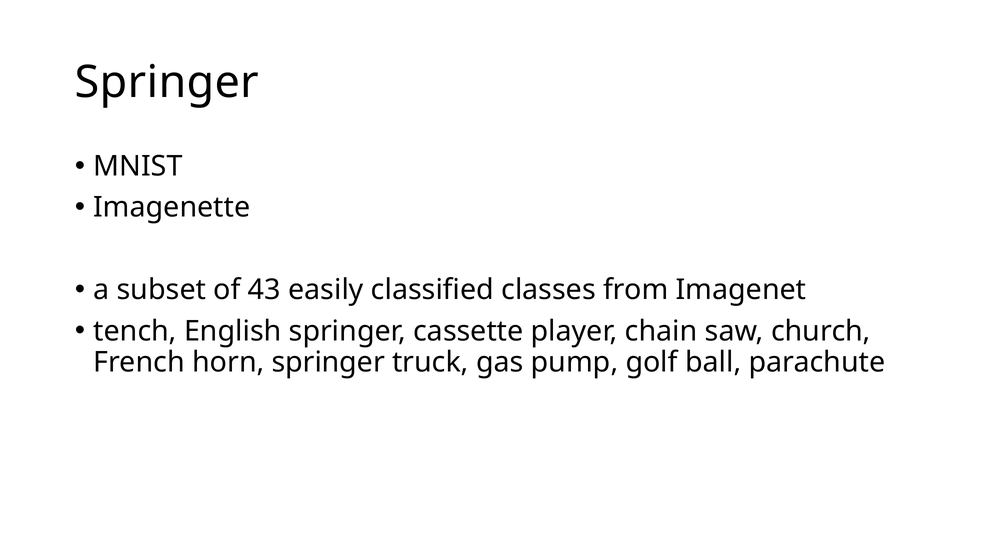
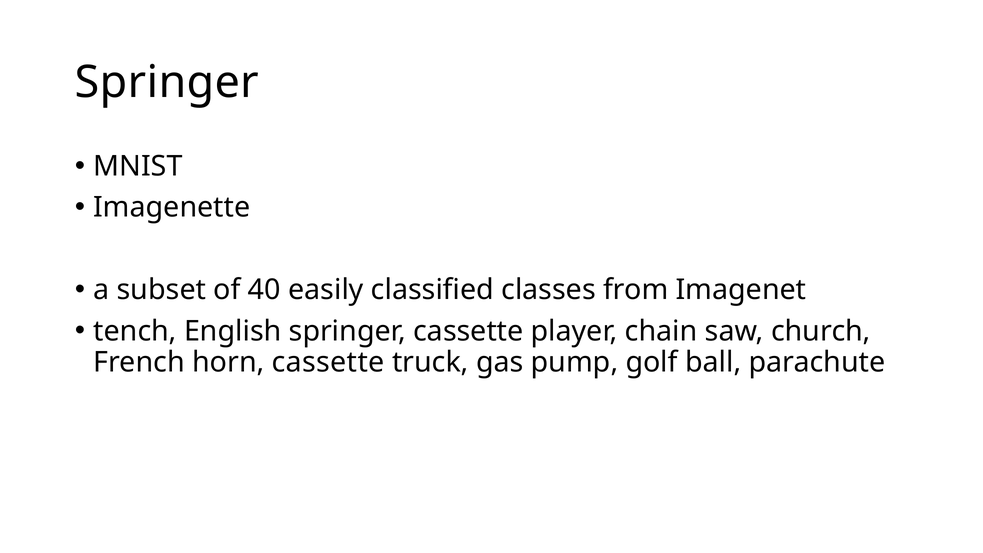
43: 43 -> 40
horn springer: springer -> cassette
